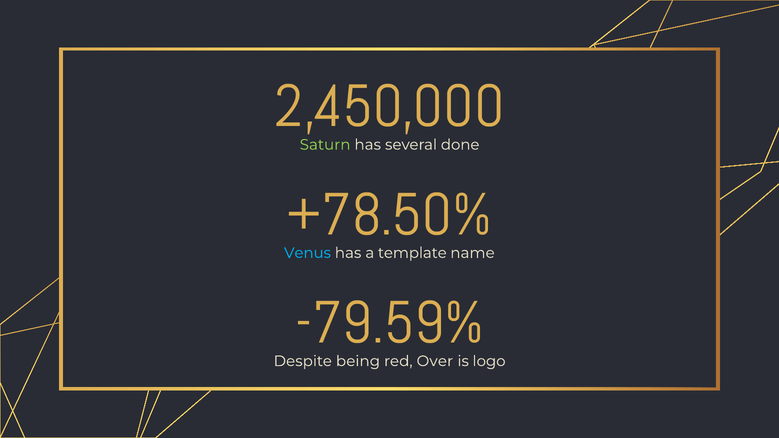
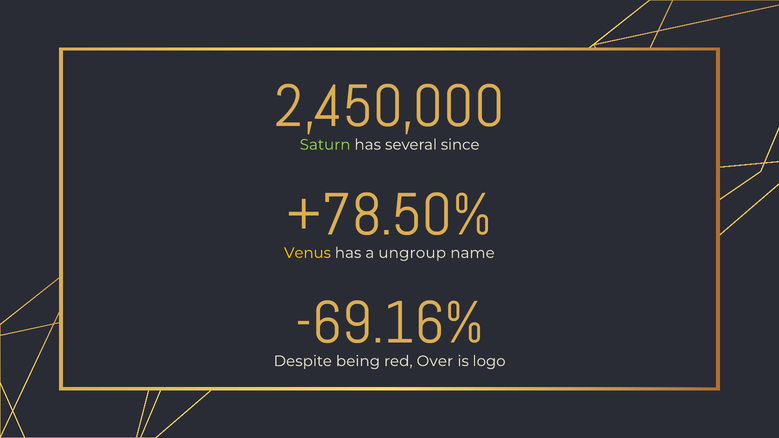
done: done -> since
Venus colour: light blue -> yellow
template: template -> ungroup
-79.59%: -79.59% -> -69.16%
